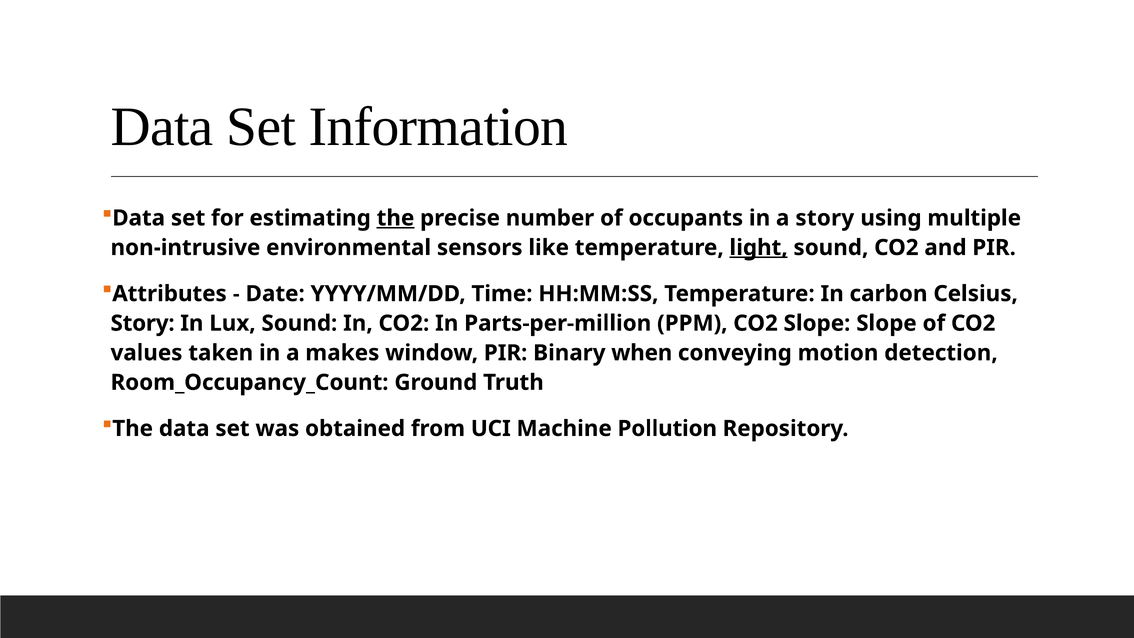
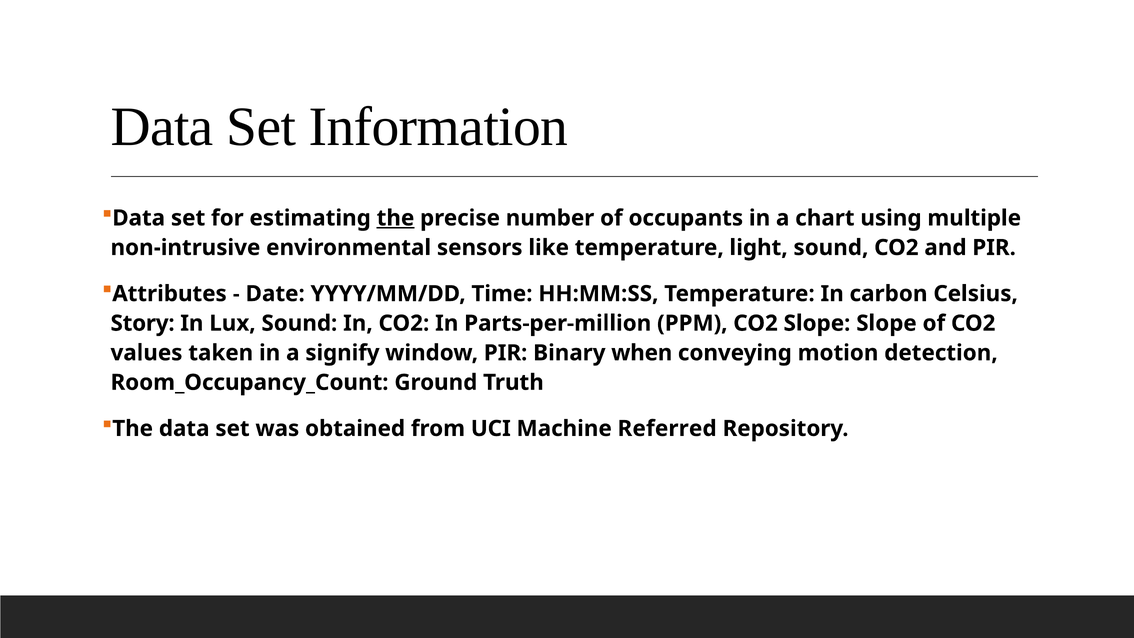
a story: story -> chart
light underline: present -> none
makes: makes -> signify
Pollution: Pollution -> Referred
